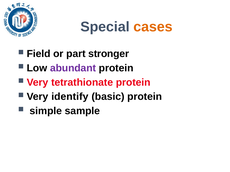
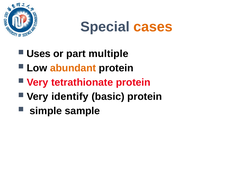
Field: Field -> Uses
stronger: stronger -> multiple
abundant colour: purple -> orange
